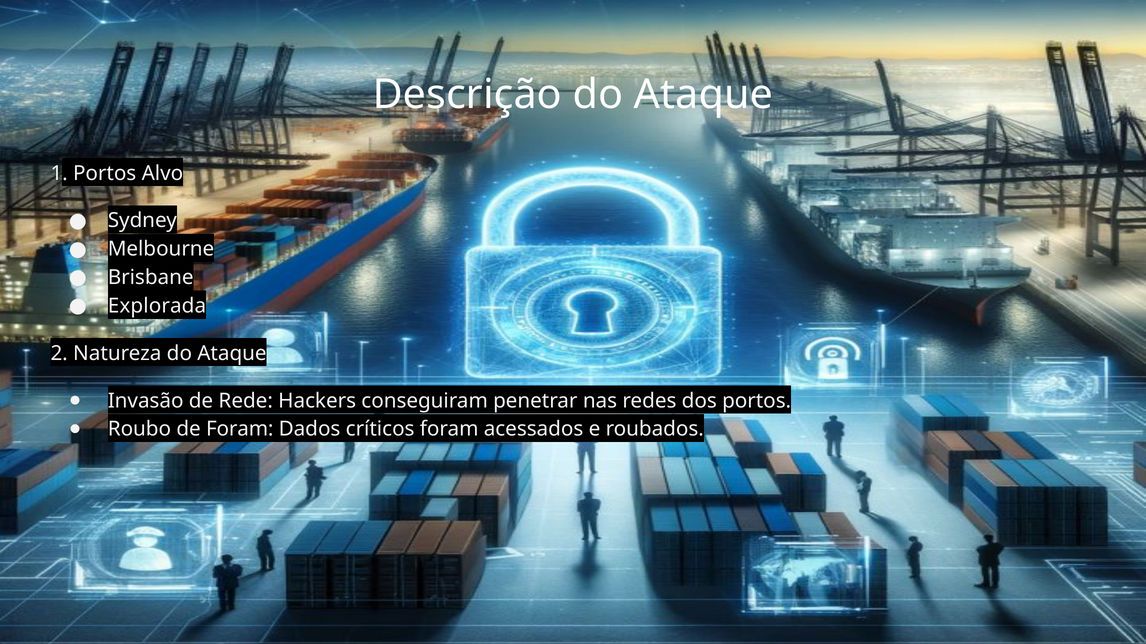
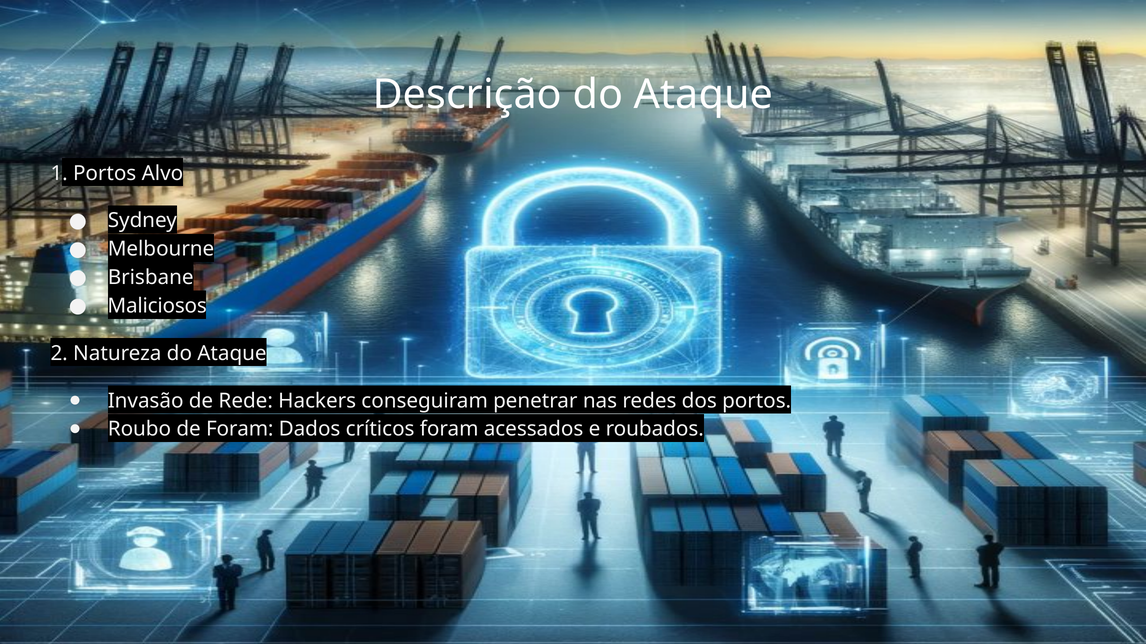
Explorada: Explorada -> Maliciosos
